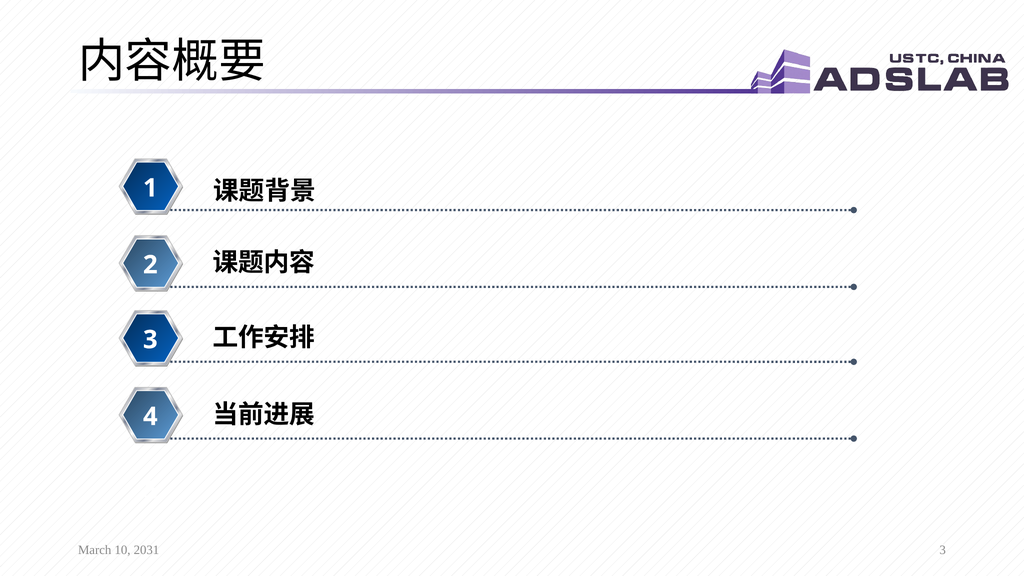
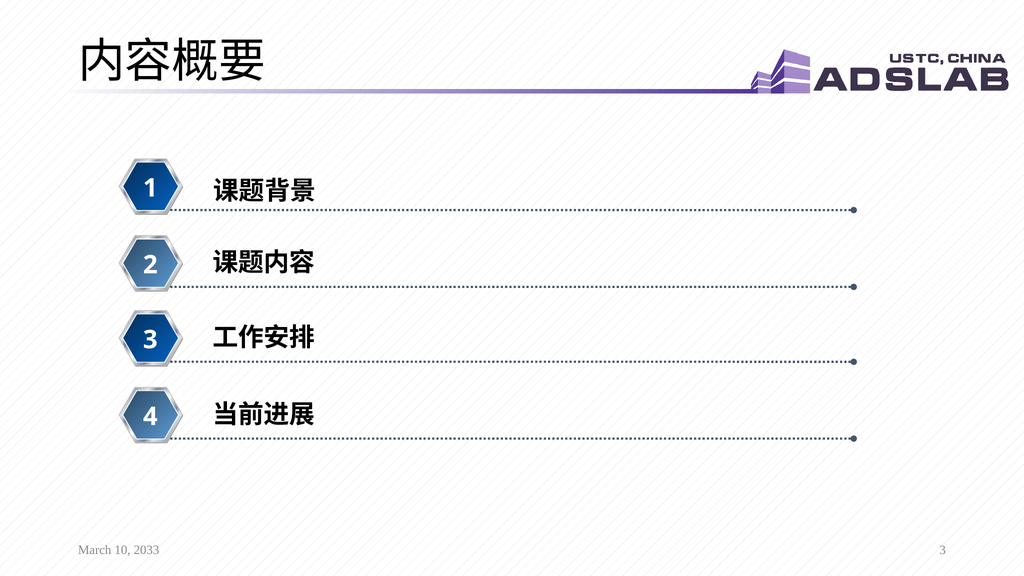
2031: 2031 -> 2033
